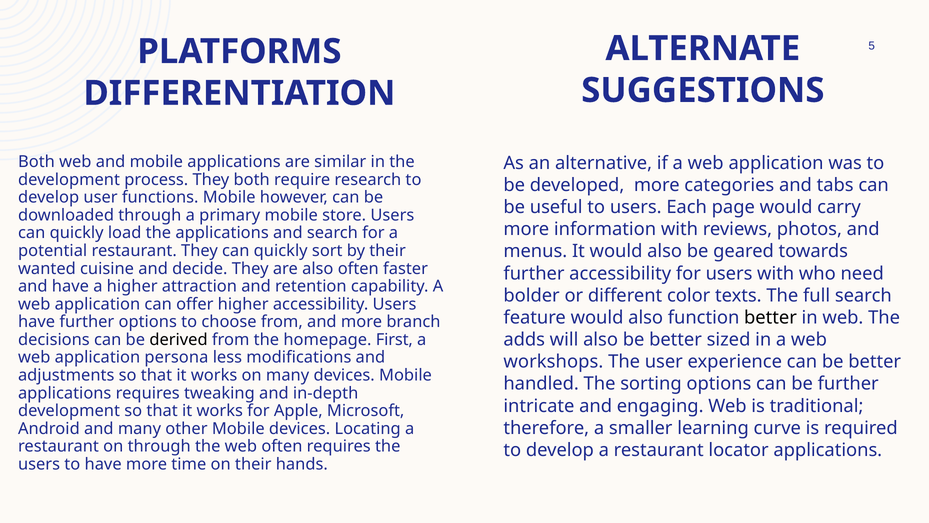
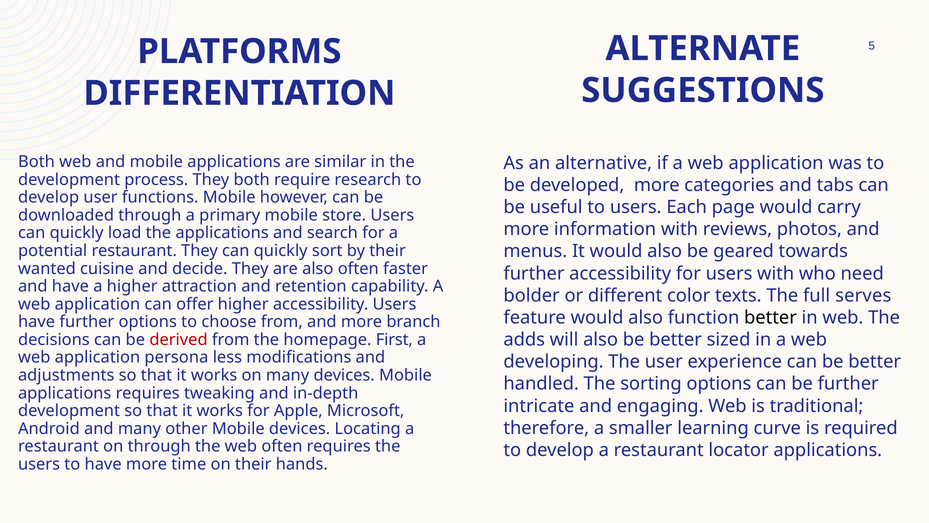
full search: search -> serves
derived colour: black -> red
workshops: workshops -> developing
